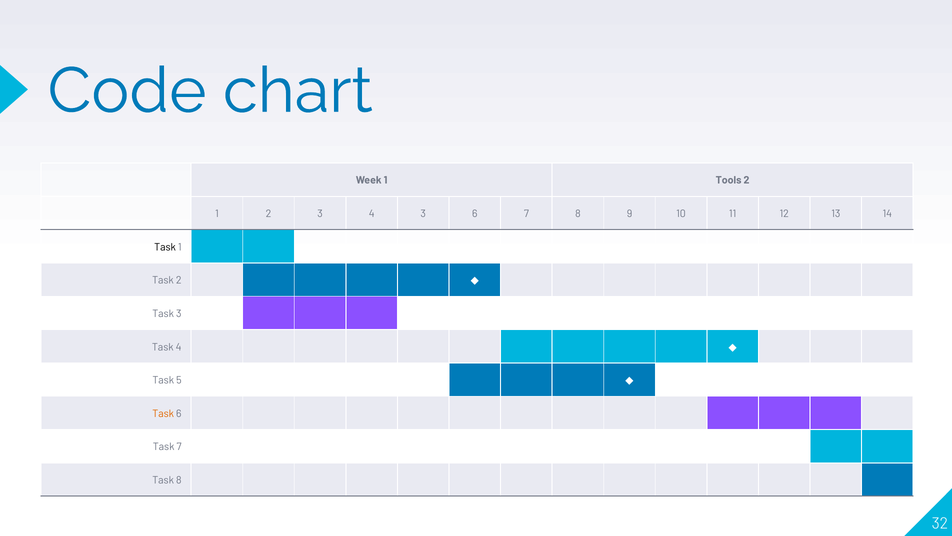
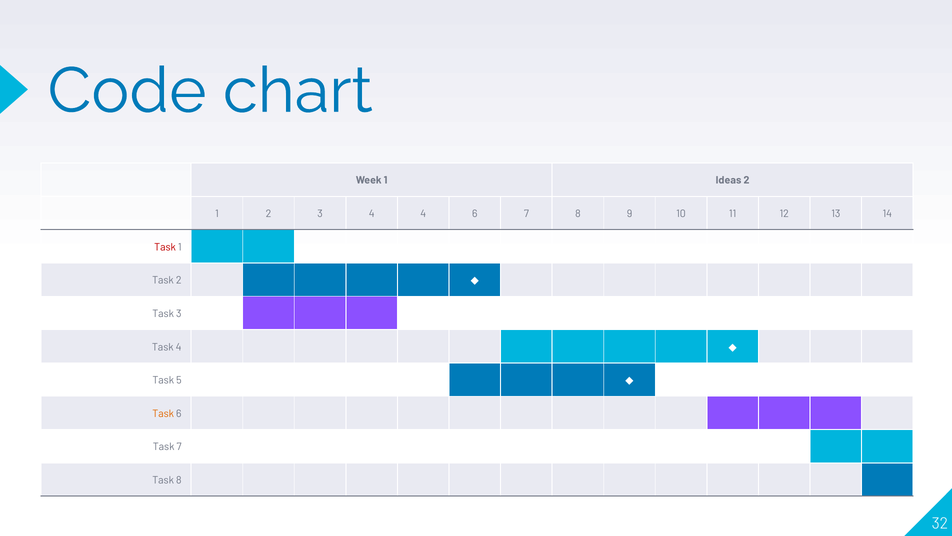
Tools: Tools -> Ideas
4 3: 3 -> 4
Task at (165, 247) colour: black -> red
